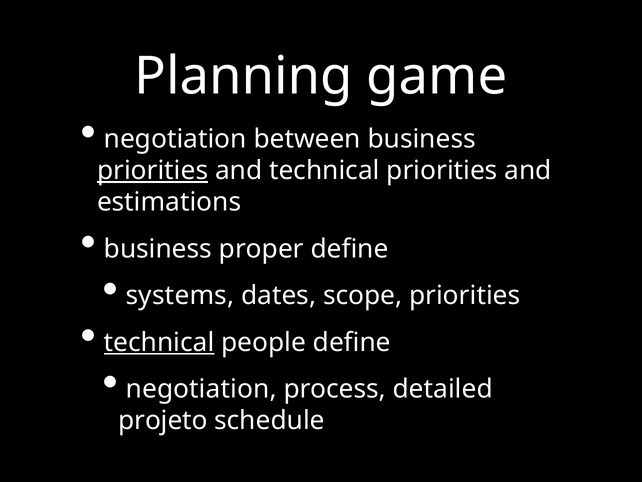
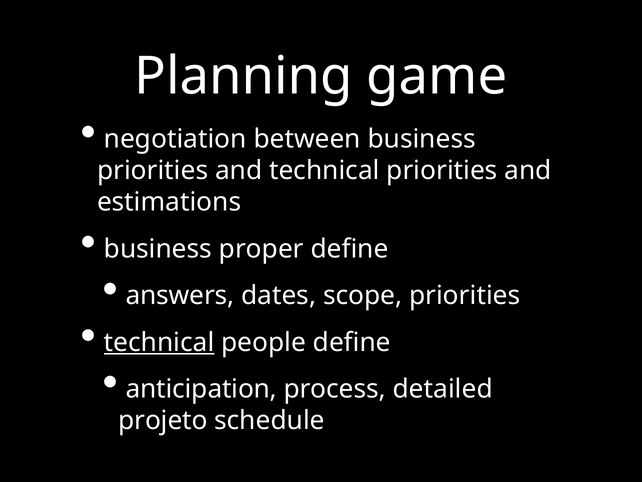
priorities at (153, 170) underline: present -> none
systems: systems -> answers
negotiation at (201, 389): negotiation -> anticipation
